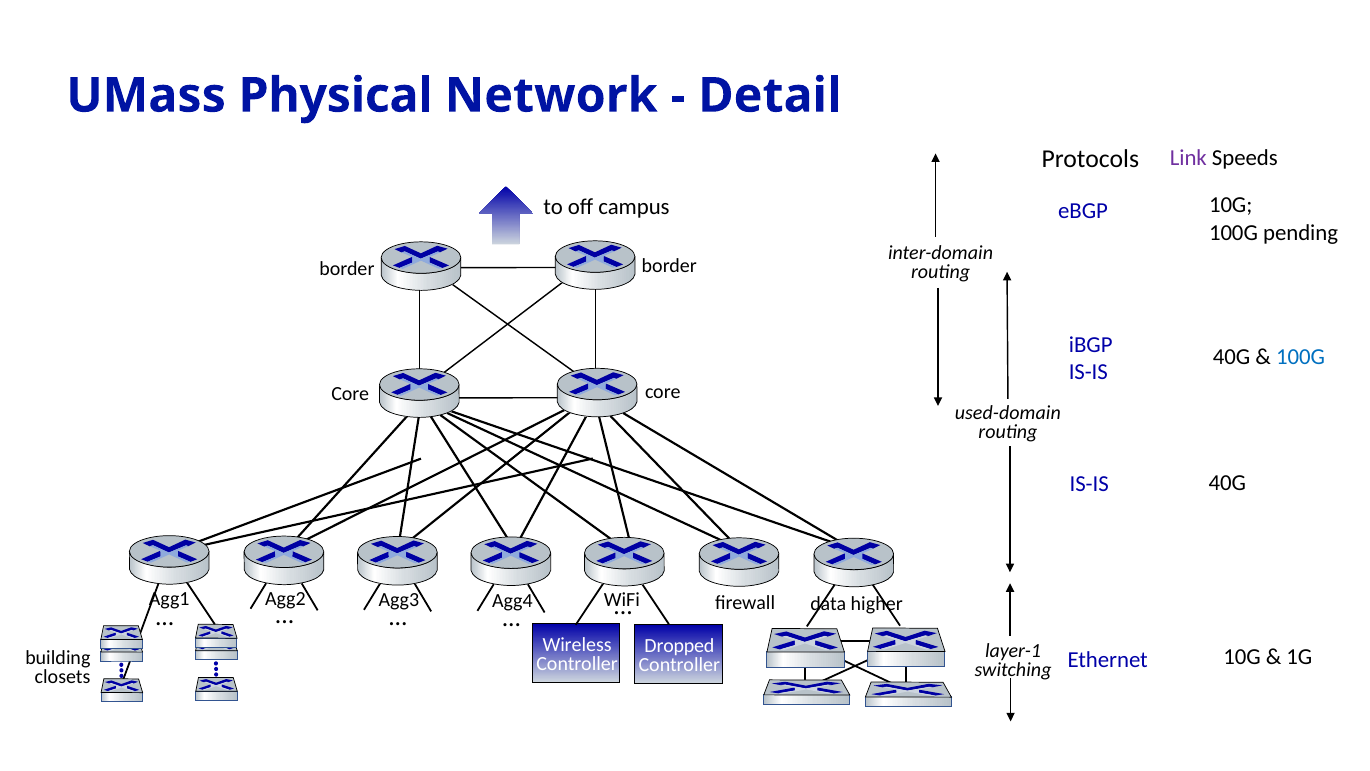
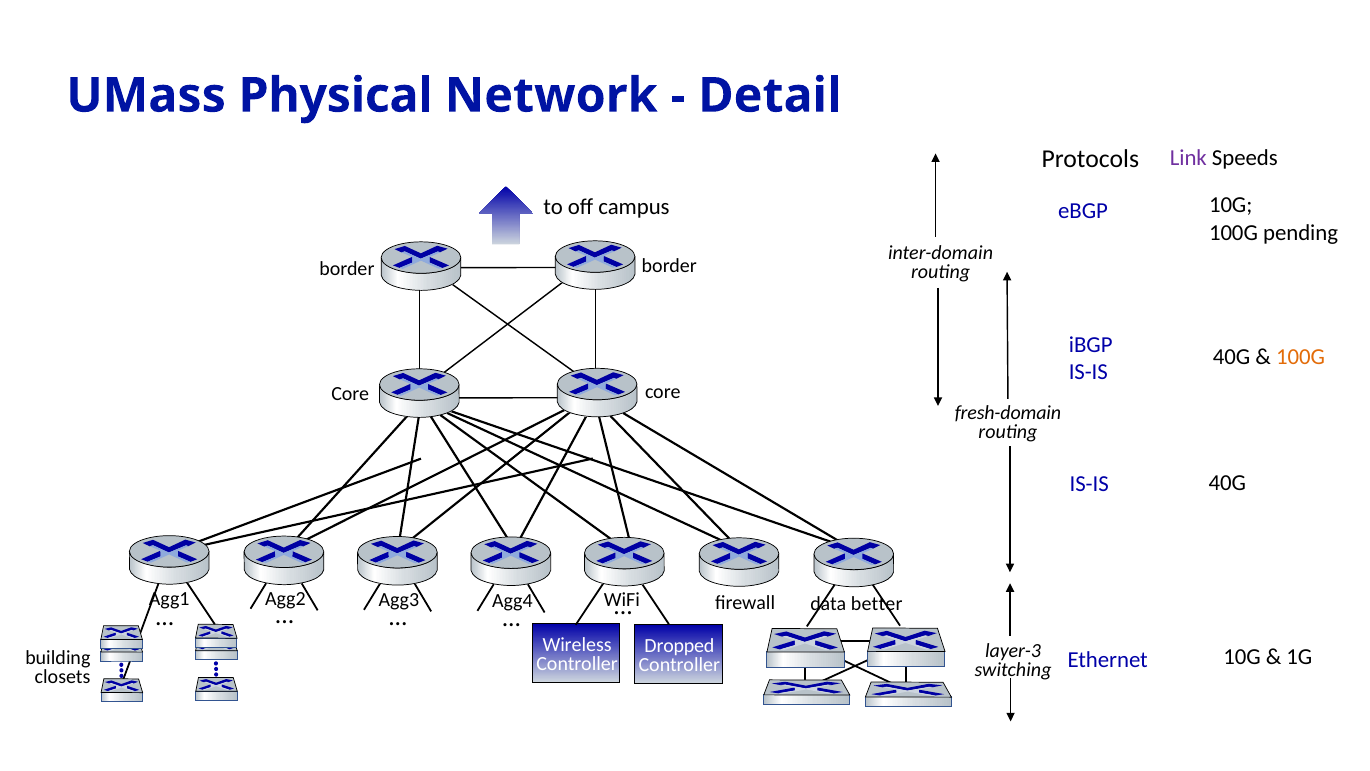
100G at (1301, 357) colour: blue -> orange
used-domain: used-domain -> fresh-domain
higher: higher -> better
layer-1: layer-1 -> layer-3
